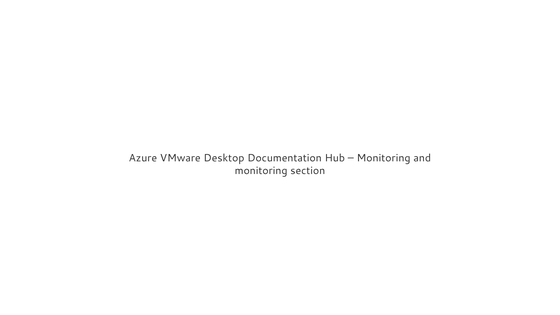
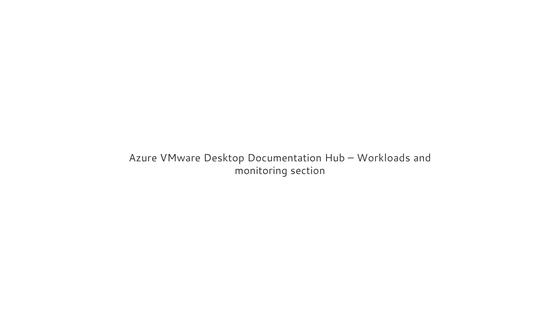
Monitoring at (384, 158): Monitoring -> Workloads
